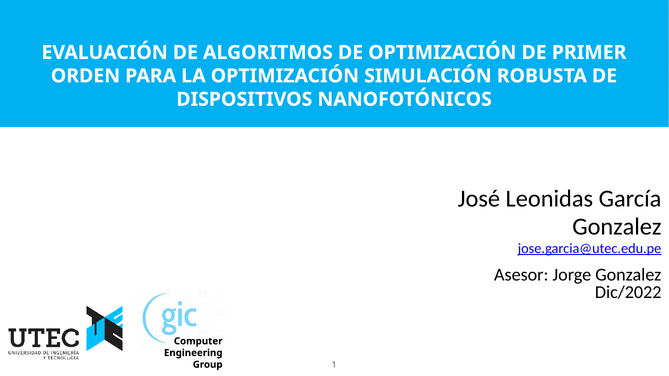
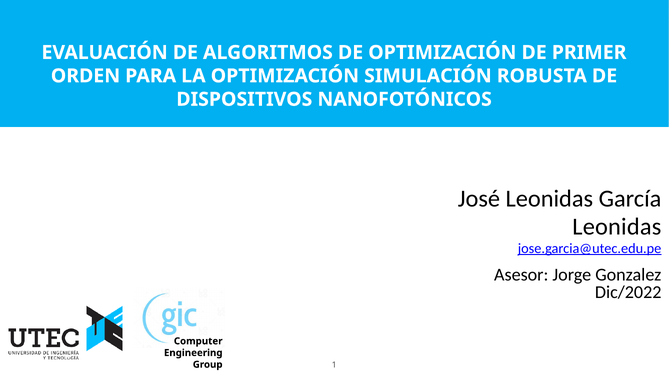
Gonzalez at (617, 227): Gonzalez -> Leonidas
